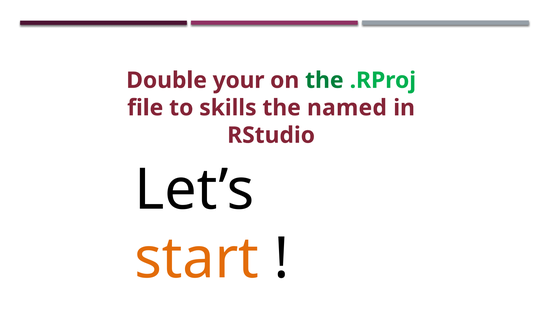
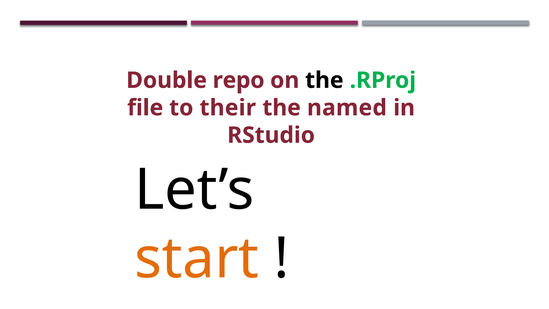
your: your -> repo
the at (324, 80) colour: green -> black
skills: skills -> their
